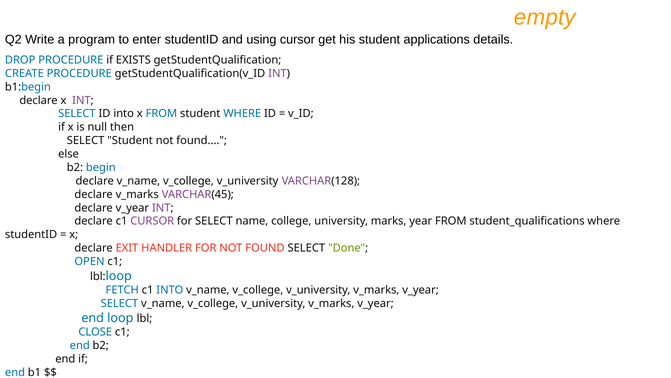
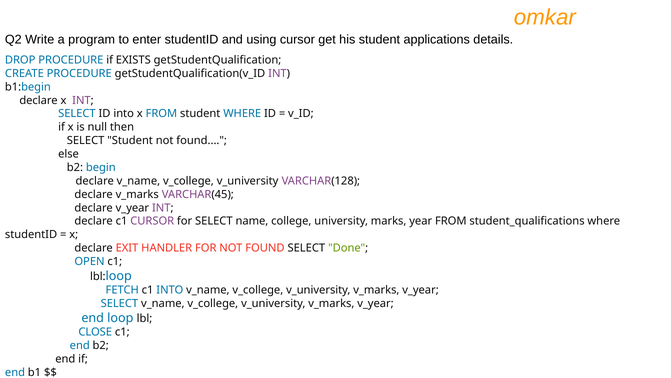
empty: empty -> omkar
